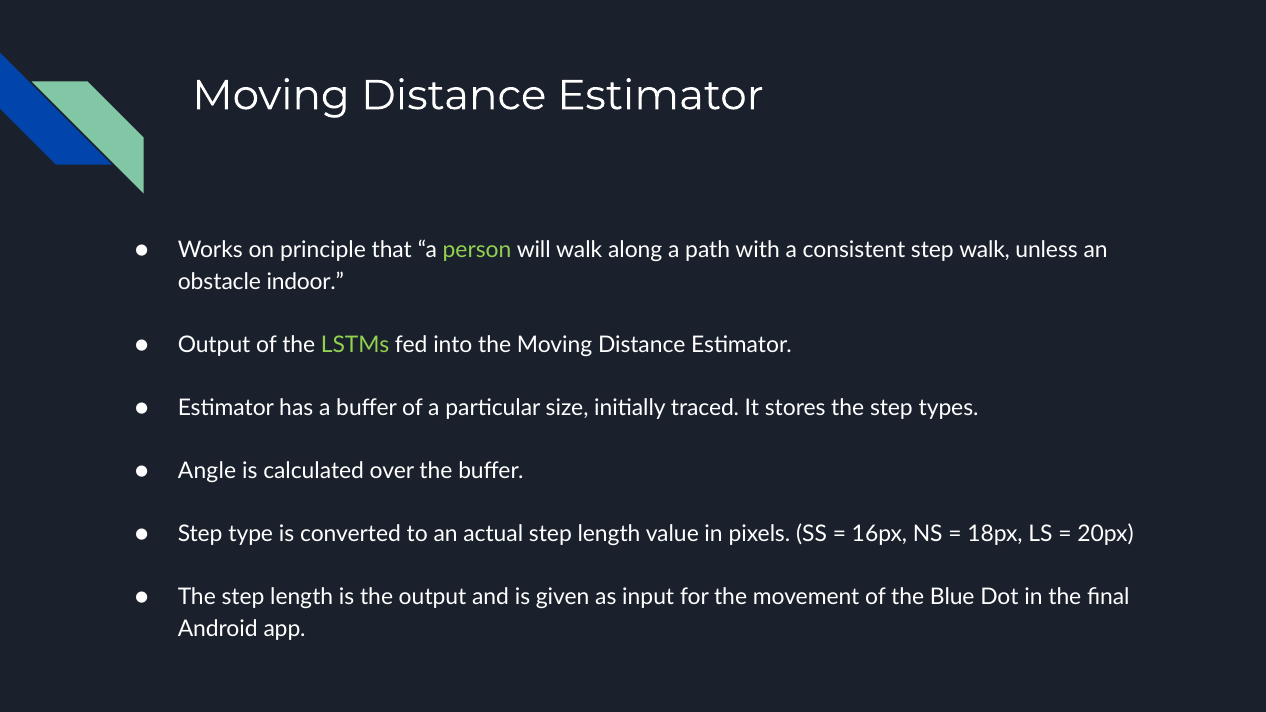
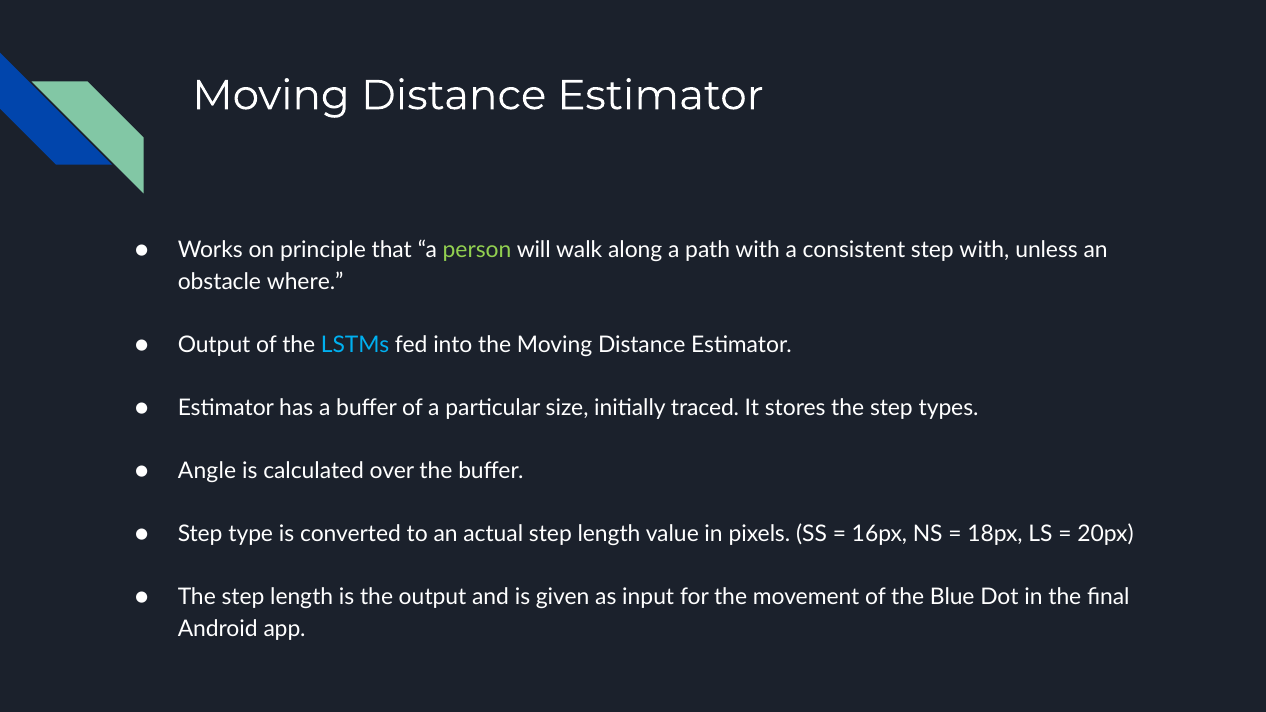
step walk: walk -> with
indoor: indoor -> where
LSTMs colour: light green -> light blue
